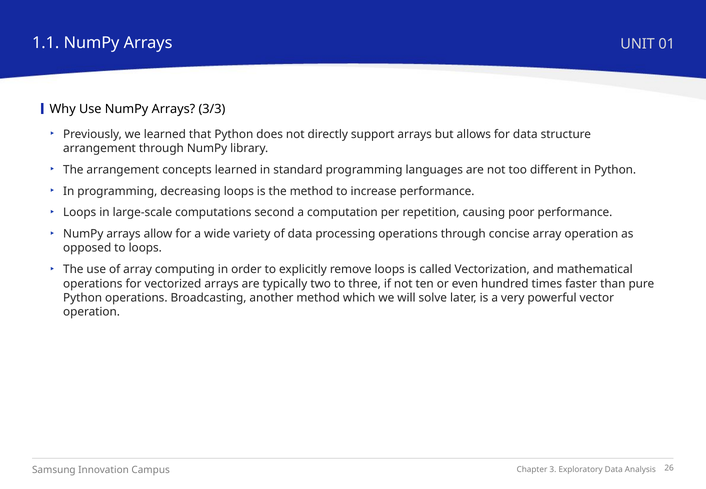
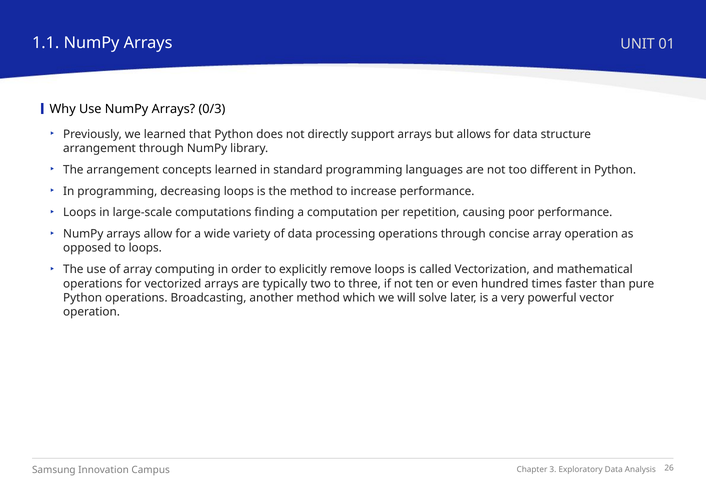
3/3: 3/3 -> 0/3
second: second -> finding
